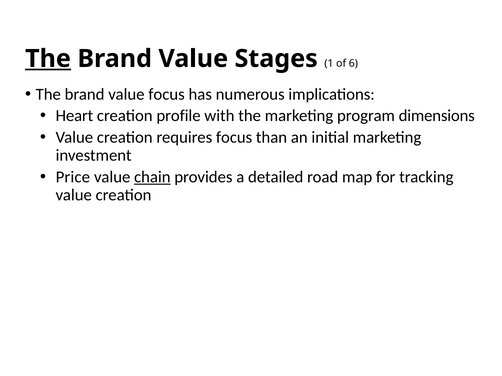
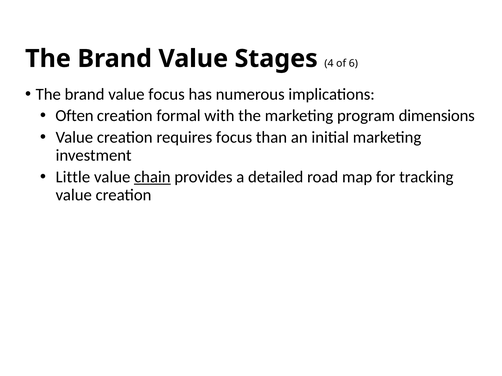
The at (48, 59) underline: present -> none
1: 1 -> 4
Heart: Heart -> Often
profile: profile -> formal
Price: Price -> Little
